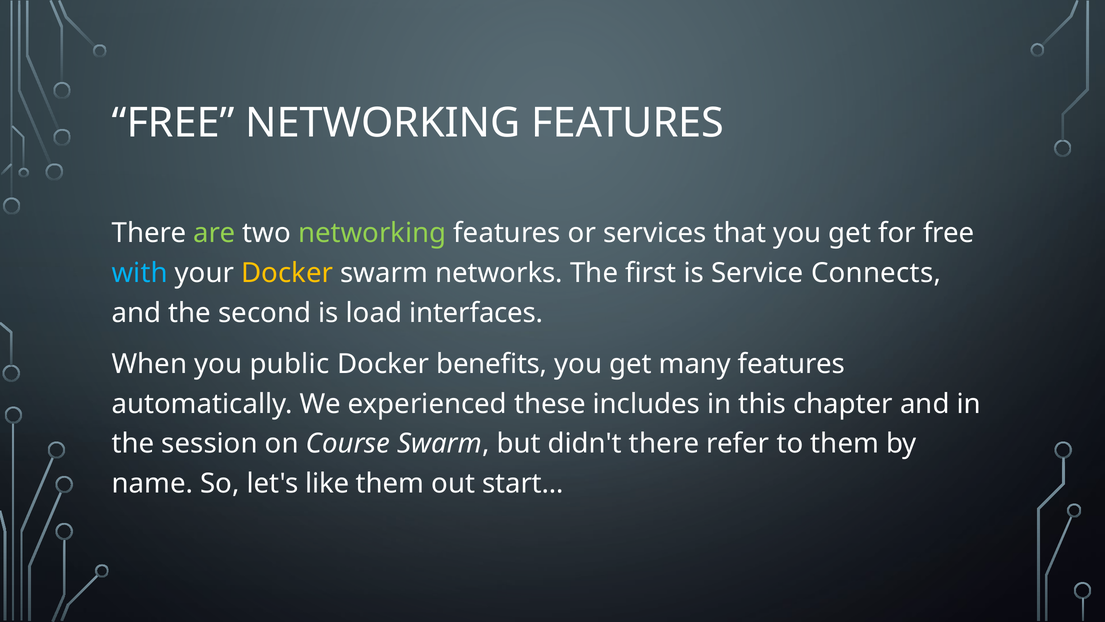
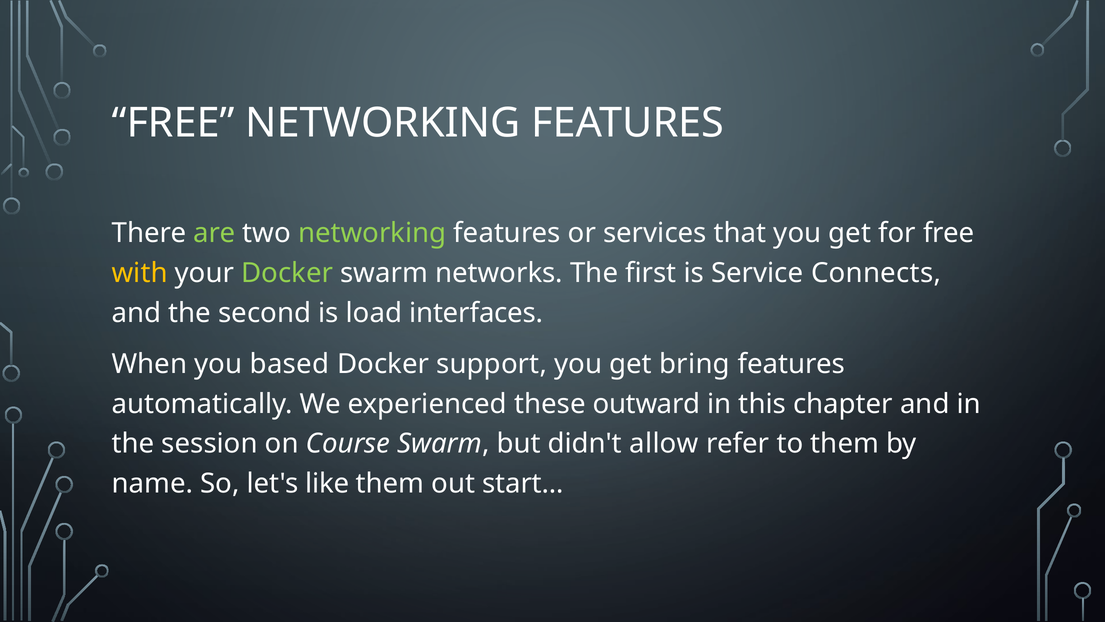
with colour: light blue -> yellow
Docker at (287, 273) colour: yellow -> light green
public: public -> based
benefits: benefits -> support
many: many -> bring
includes: includes -> outward
didn't there: there -> allow
